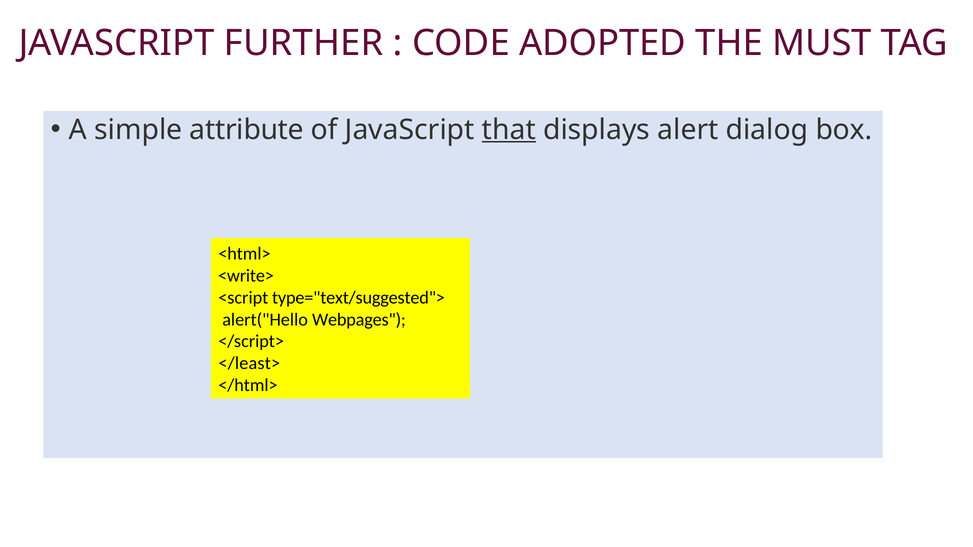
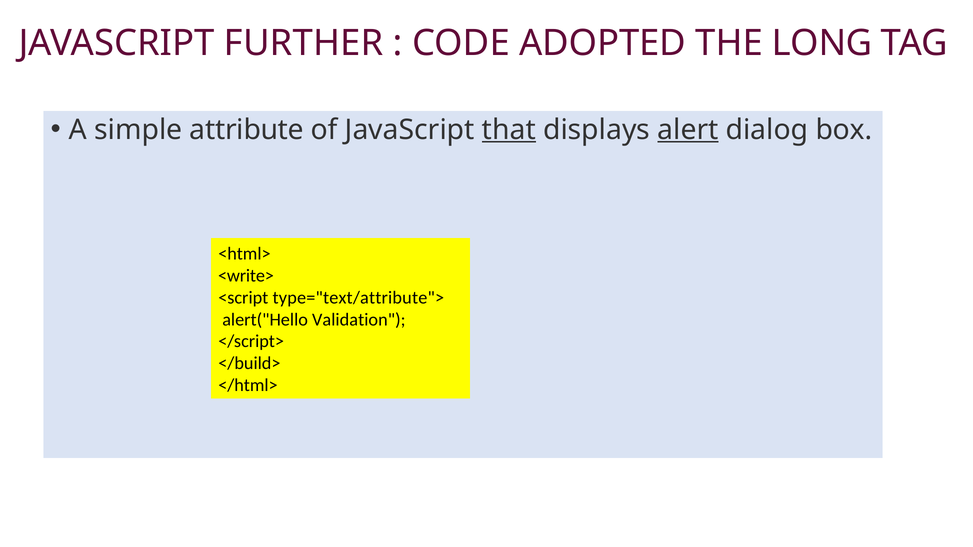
MUST: MUST -> LONG
alert underline: none -> present
type="text/suggested">: type="text/suggested"> -> type="text/attribute">
Webpages: Webpages -> Validation
</least>: </least> -> </build>
